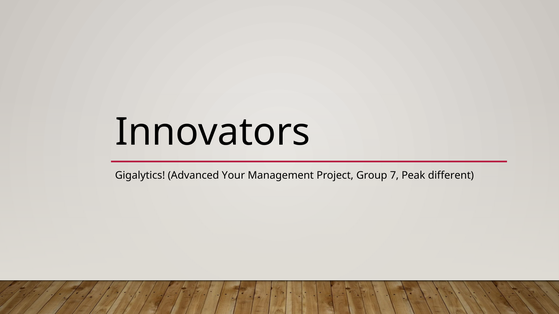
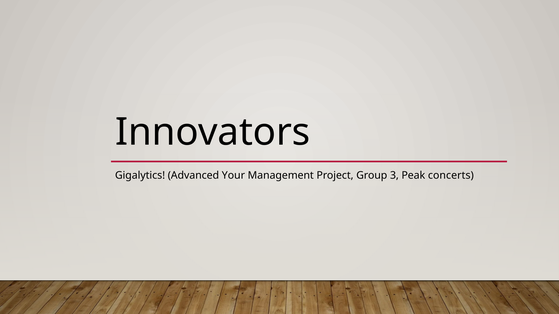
7: 7 -> 3
different: different -> concerts
